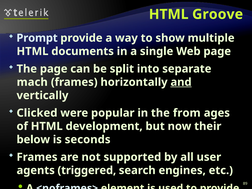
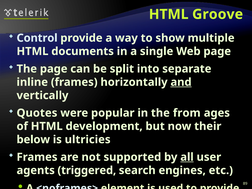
Prompt: Prompt -> Control
mach: mach -> inline
Clicked: Clicked -> Quotes
seconds: seconds -> ultricies
all underline: none -> present
